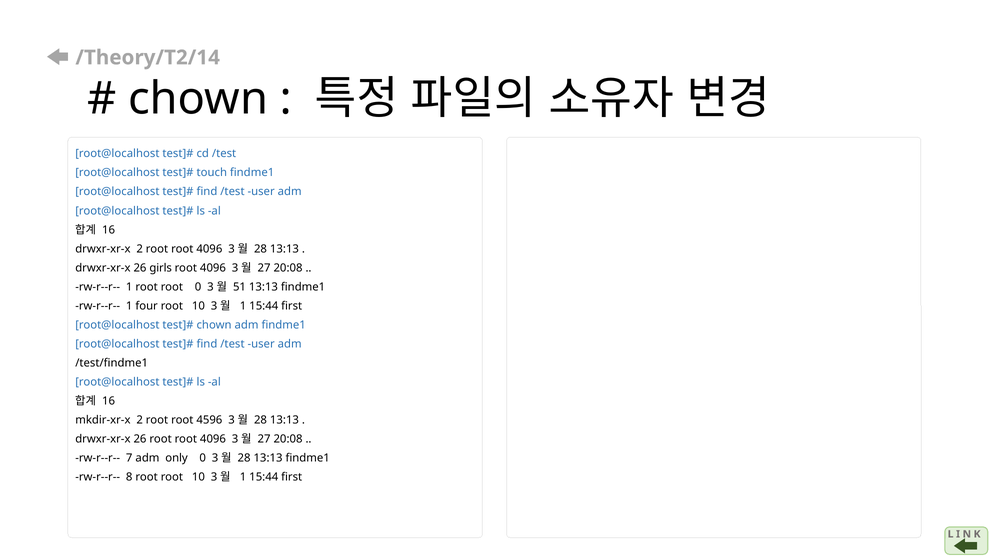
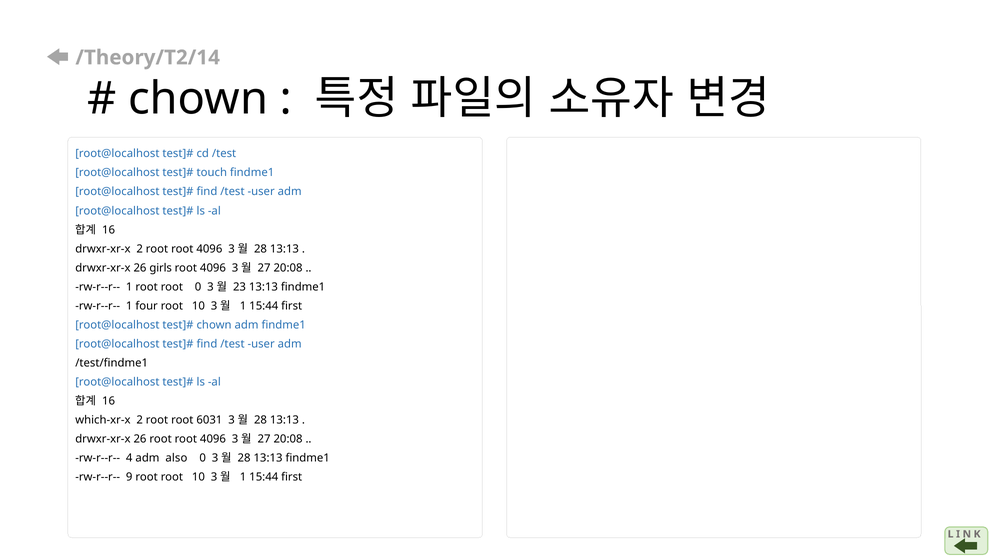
51: 51 -> 23
mkdir-xr-x: mkdir-xr-x -> which-xr-x
4596: 4596 -> 6031
7: 7 -> 4
only: only -> also
8: 8 -> 9
